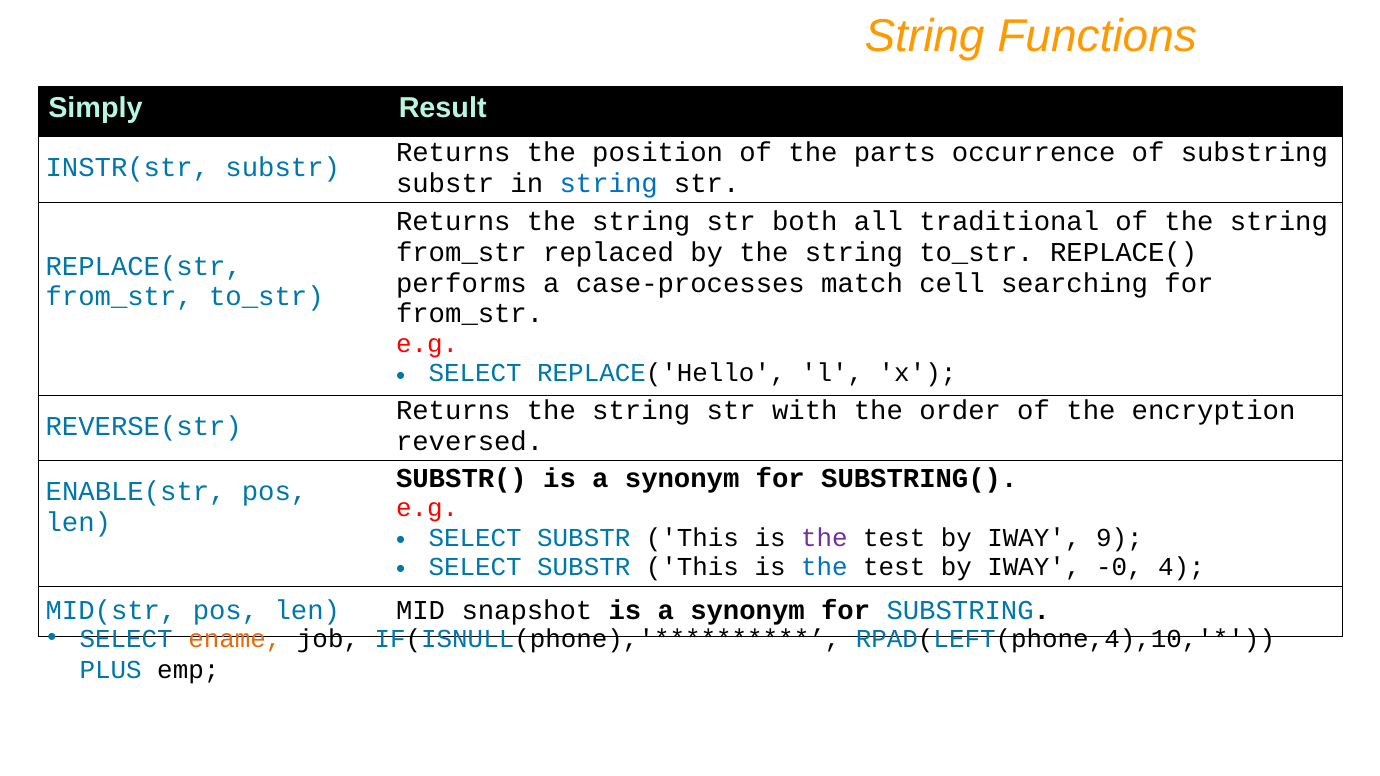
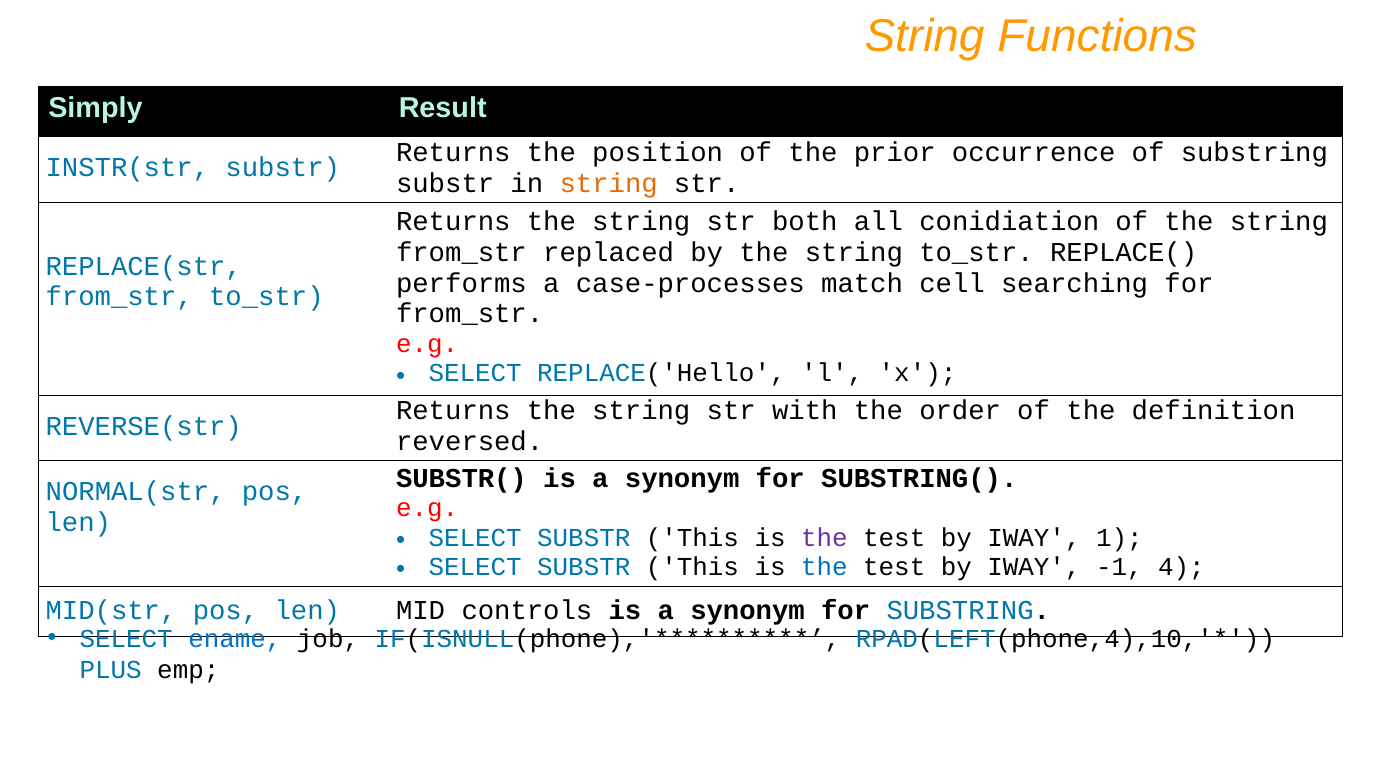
parts: parts -> prior
string at (609, 183) colour: blue -> orange
traditional: traditional -> conidiation
encryption: encryption -> definition
ENABLE(str: ENABLE(str -> NORMAL(str
9: 9 -> 1
-0: -0 -> -1
snapshot: snapshot -> controls
ename colour: orange -> blue
